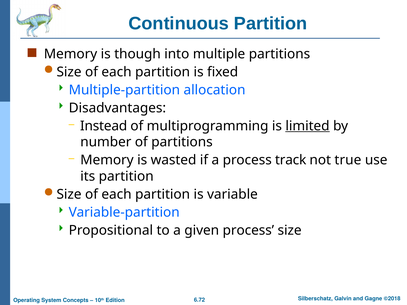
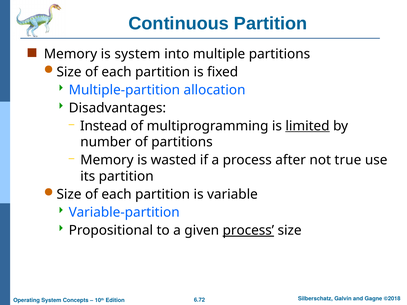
is though: though -> system
track: track -> after
process at (248, 230) underline: none -> present
